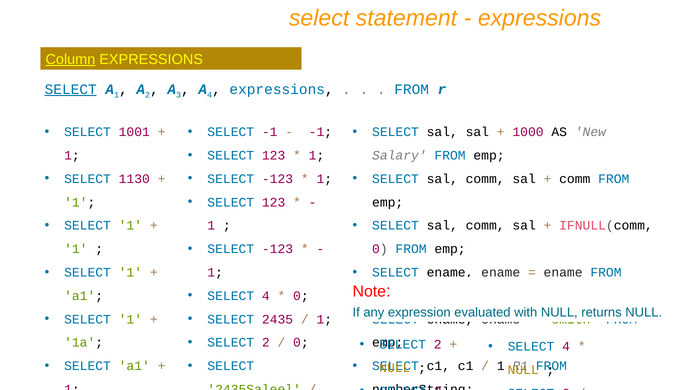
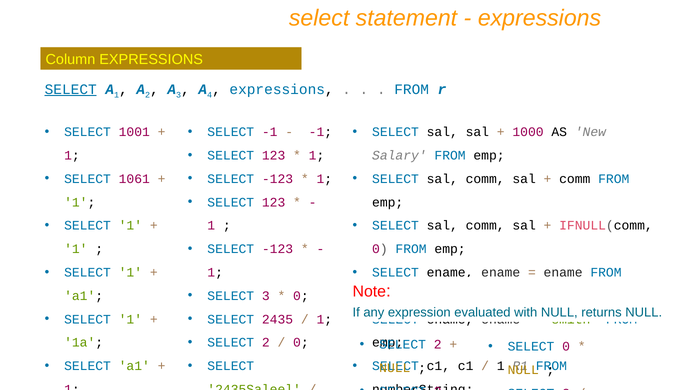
Column underline: present -> none
1130: 1130 -> 1061
4 at (266, 296): 4 -> 3
4 at (566, 346): 4 -> 0
